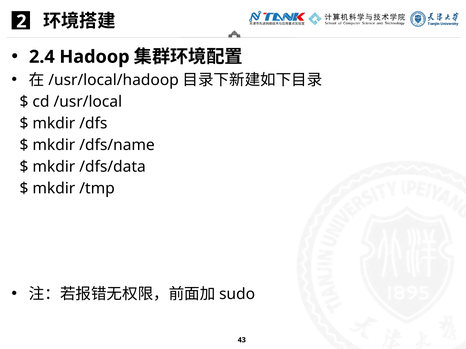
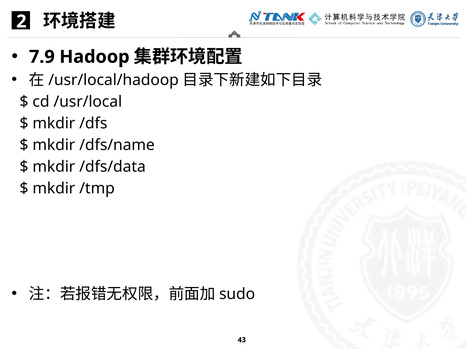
2.4: 2.4 -> 7.9
